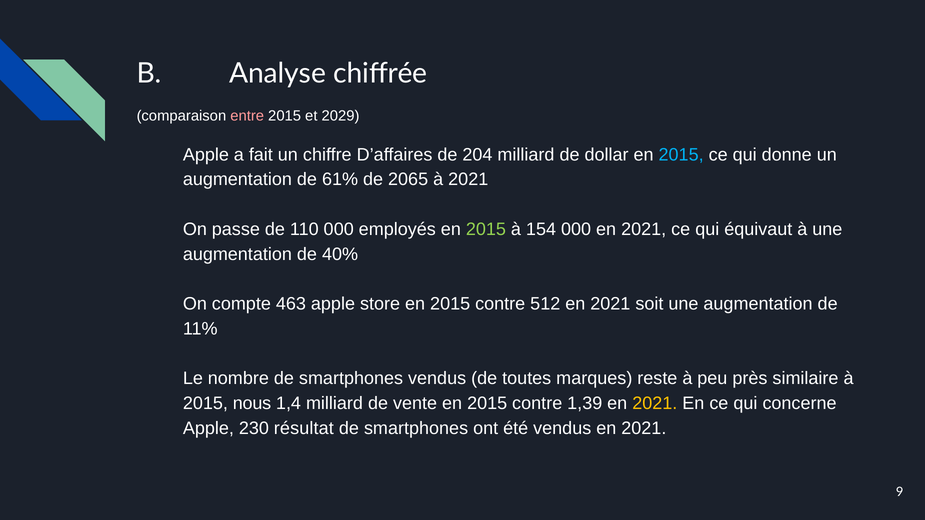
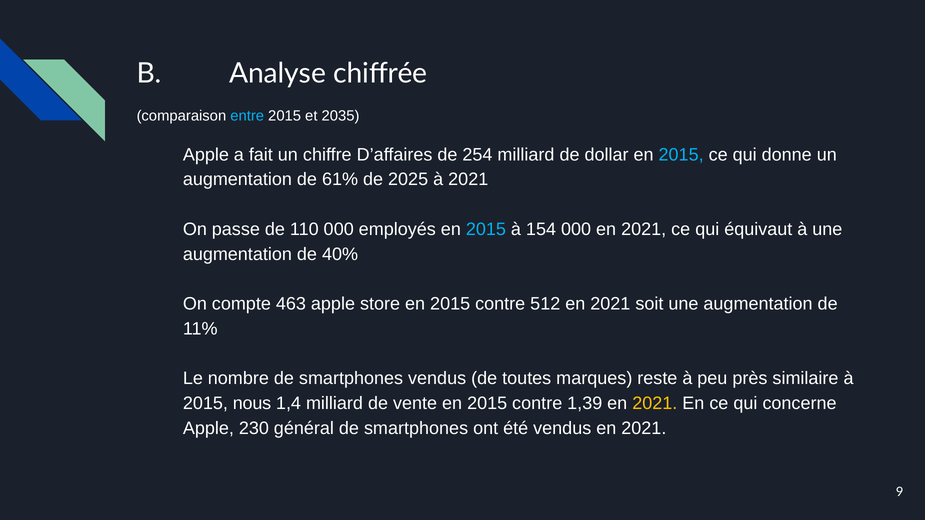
entre colour: pink -> light blue
2029: 2029 -> 2035
204: 204 -> 254
2065: 2065 -> 2025
2015 at (486, 229) colour: light green -> light blue
résultat: résultat -> général
